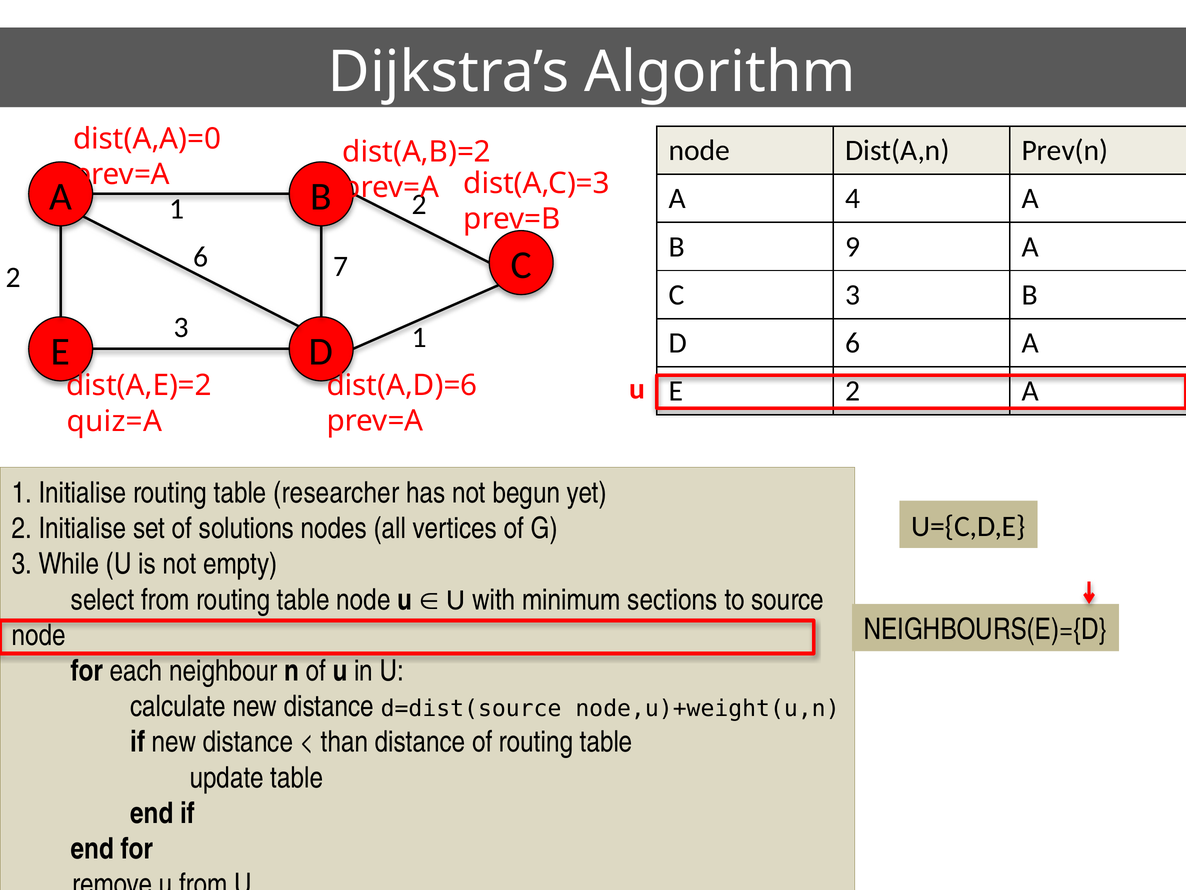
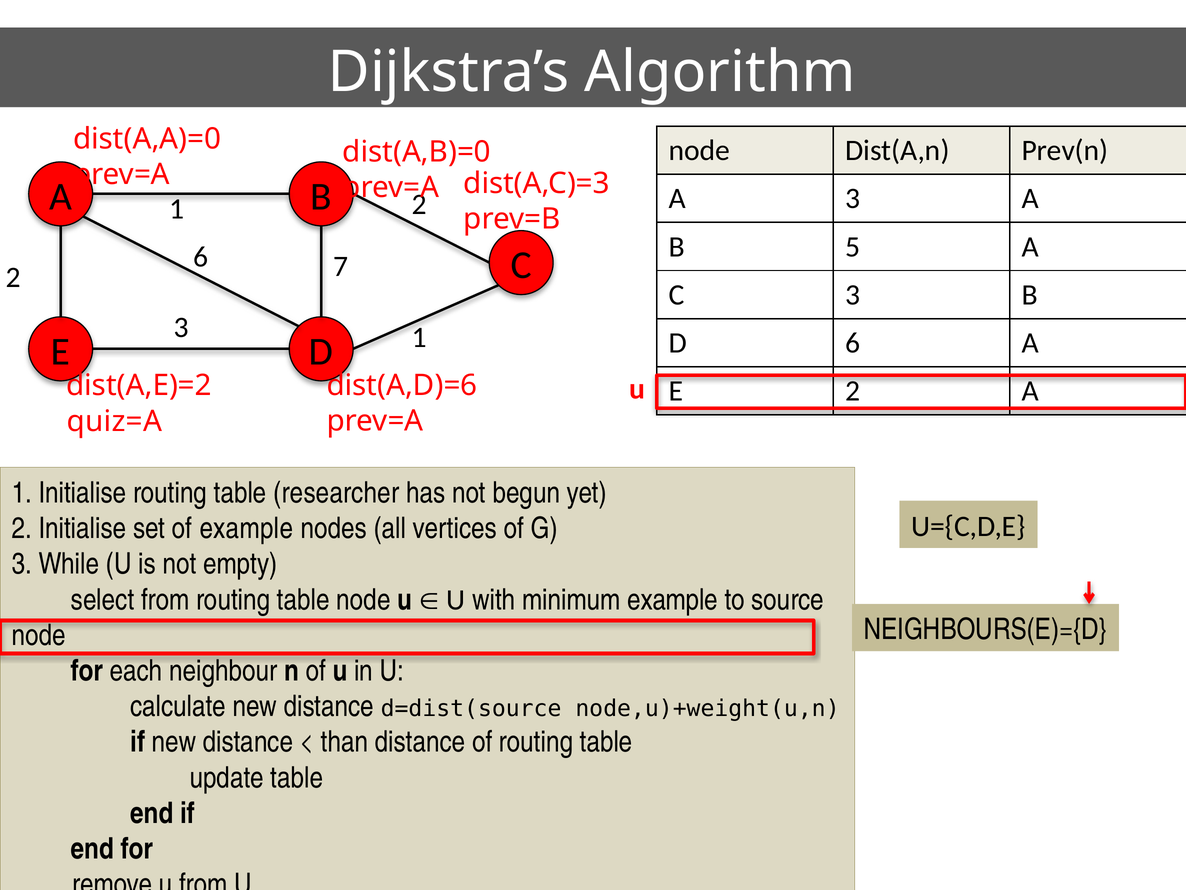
dist(A,B)=2: dist(A,B)=2 -> dist(A,B)=0
A 4: 4 -> 3
9: 9 -> 5
of solutions: solutions -> example
minimum sections: sections -> example
